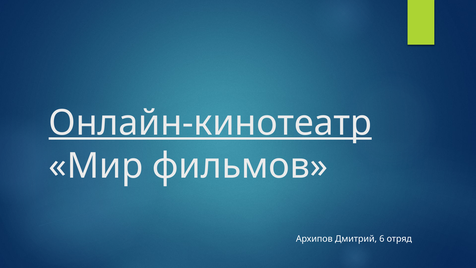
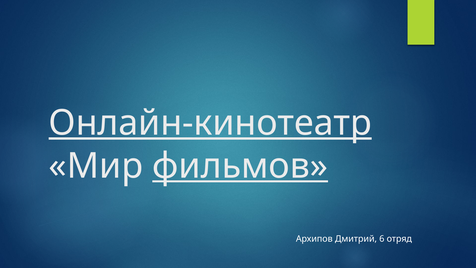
фильмов underline: none -> present
